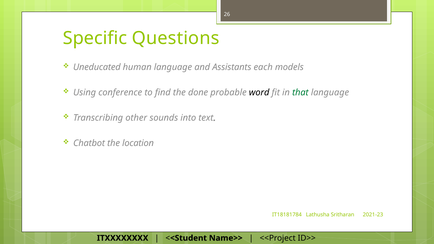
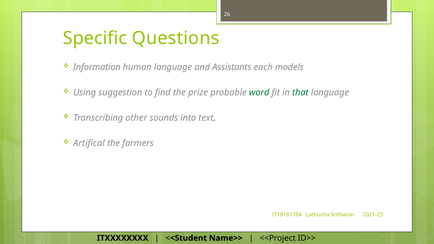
Uneducated: Uneducated -> Information
conference: conference -> suggestion
done: done -> prize
word colour: black -> green
Chatbot: Chatbot -> Artifical
location: location -> farmers
